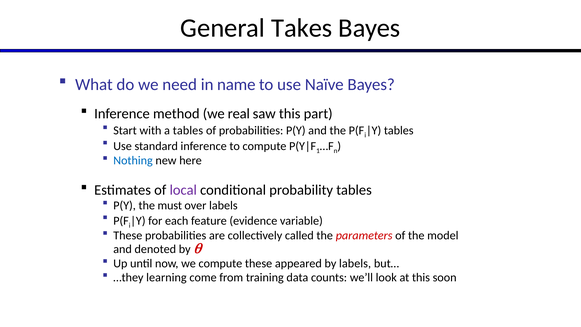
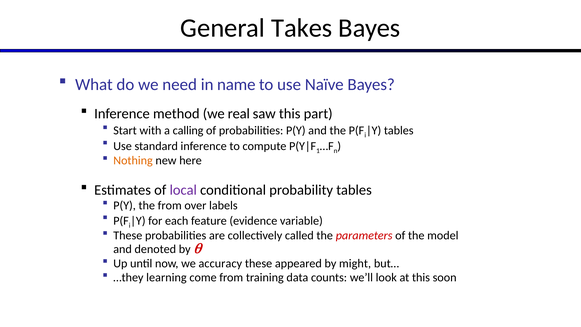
a tables: tables -> calling
Nothing colour: blue -> orange
the must: must -> from
we compute: compute -> accuracy
by labels: labels -> might
